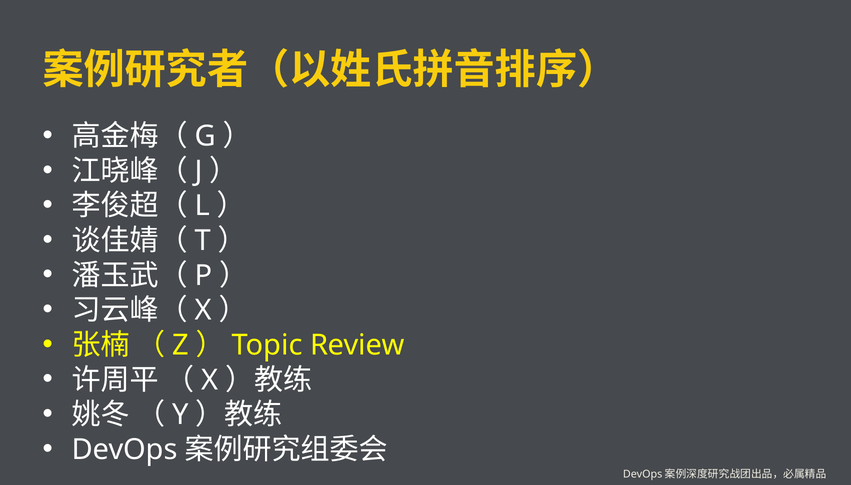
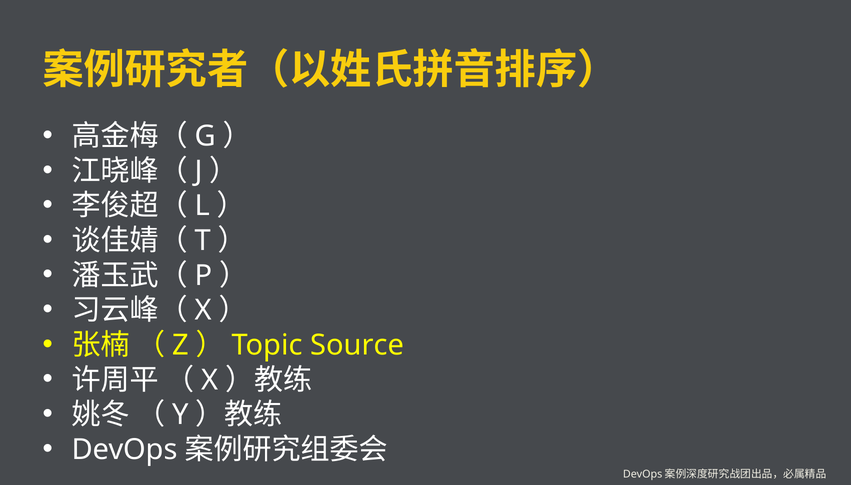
Review: Review -> Source
